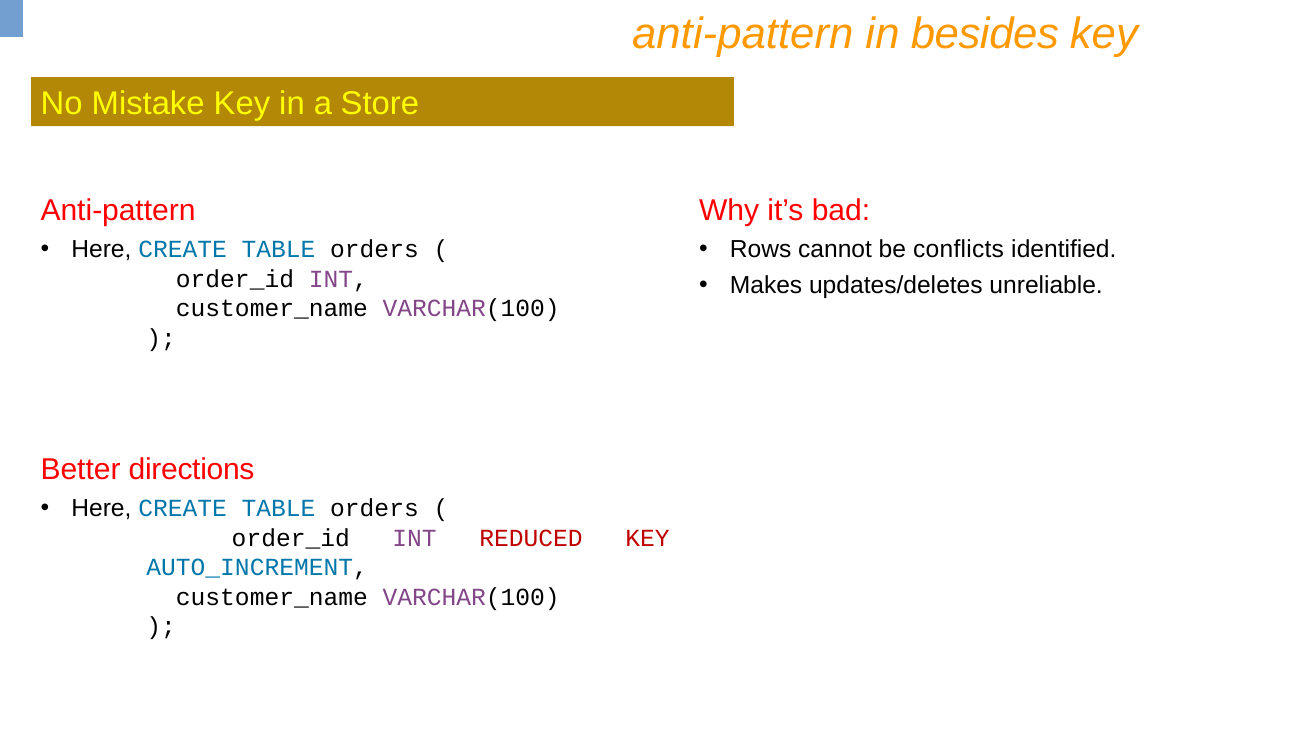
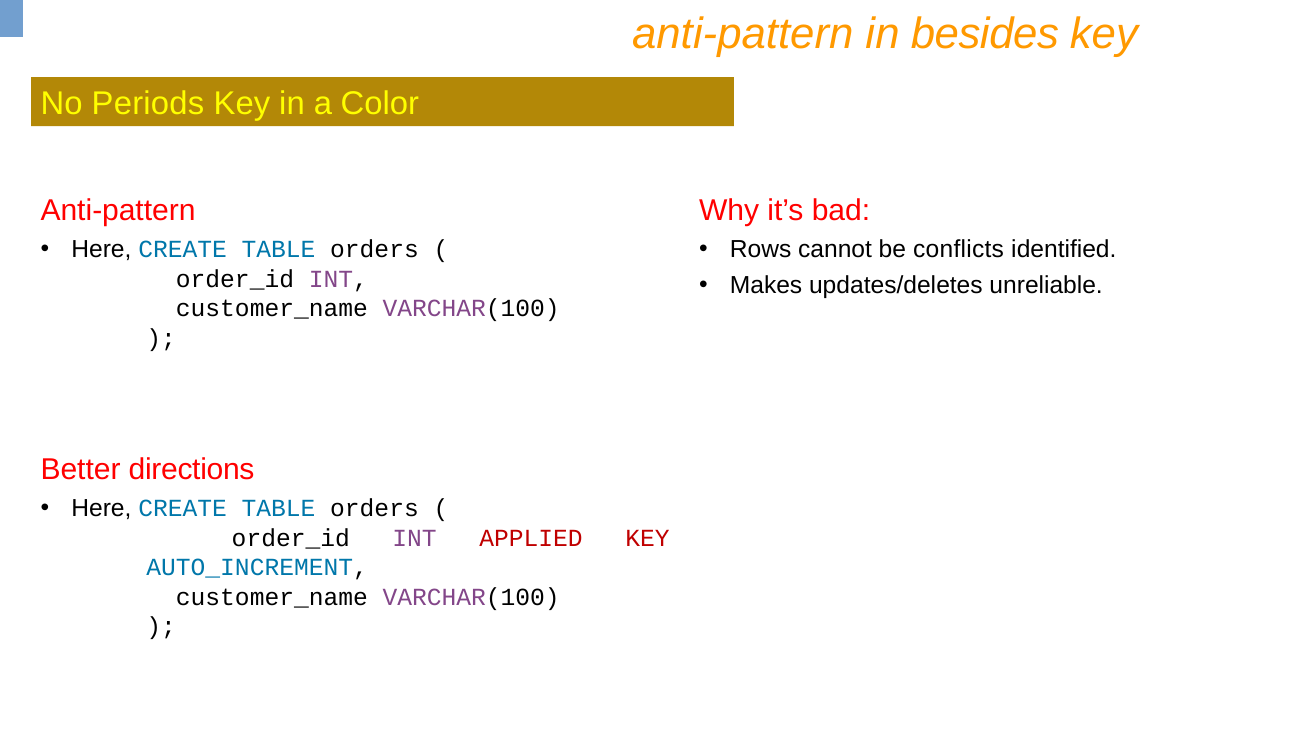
Mistake: Mistake -> Periods
Store: Store -> Color
REDUCED: REDUCED -> APPLIED
